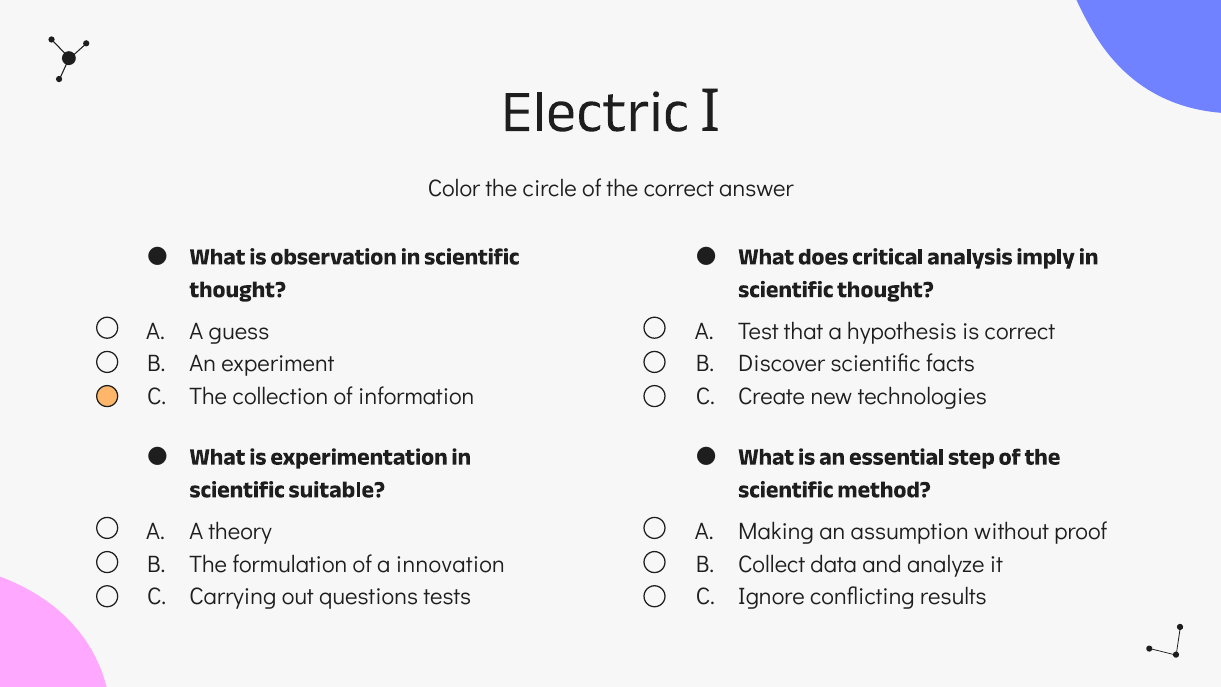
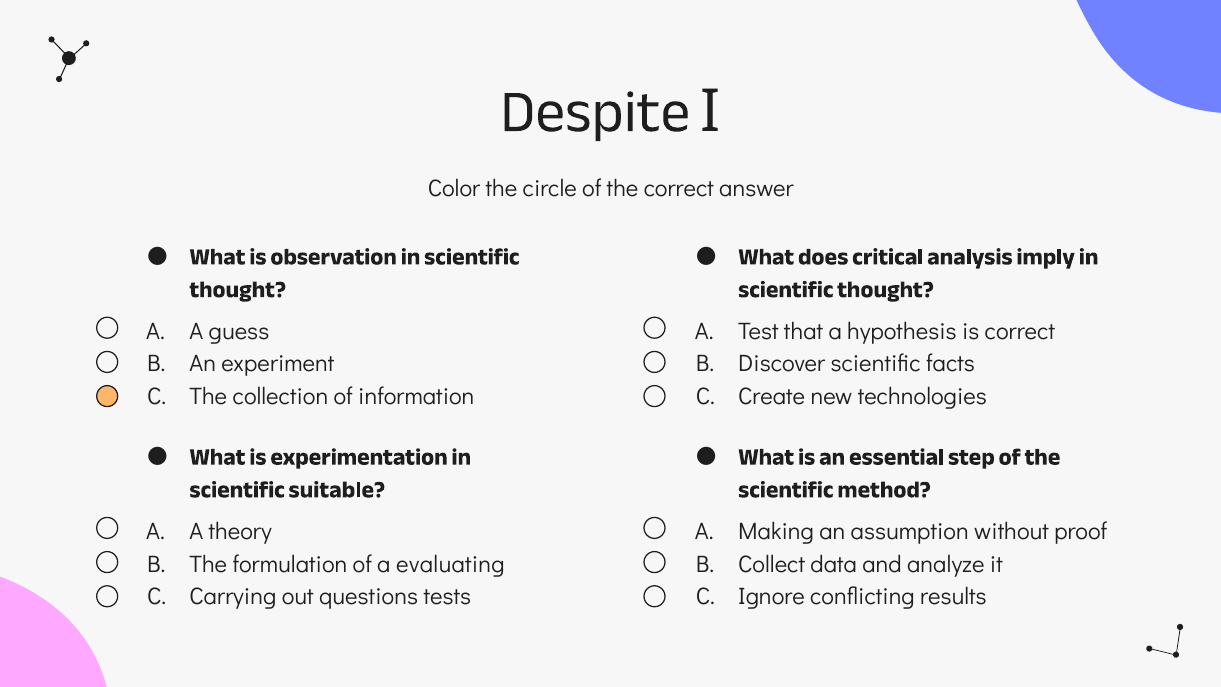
Electric: Electric -> Despite
innovation: innovation -> evaluating
